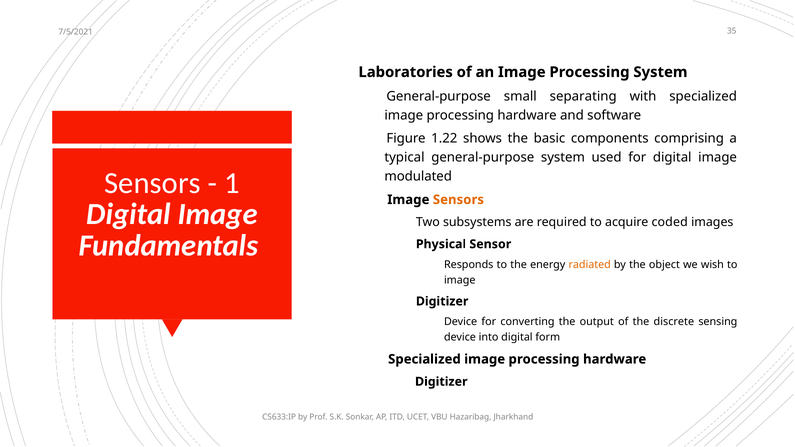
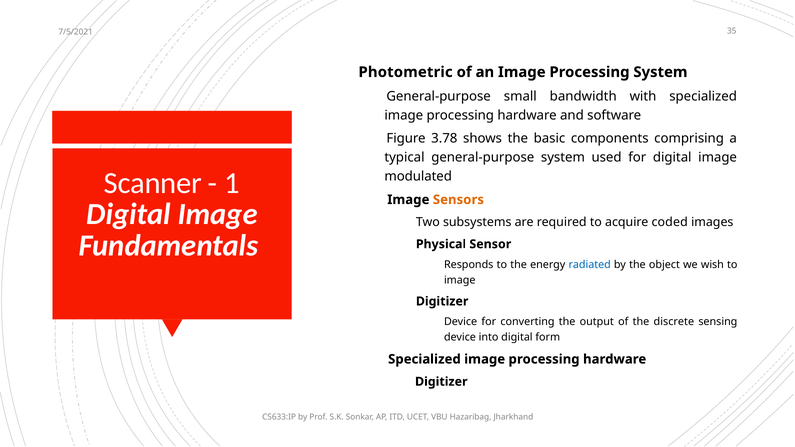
Laboratories: Laboratories -> Photometric
separating: separating -> bandwidth
1.22: 1.22 -> 3.78
Sensors at (153, 183): Sensors -> Scanner
radiated colour: orange -> blue
